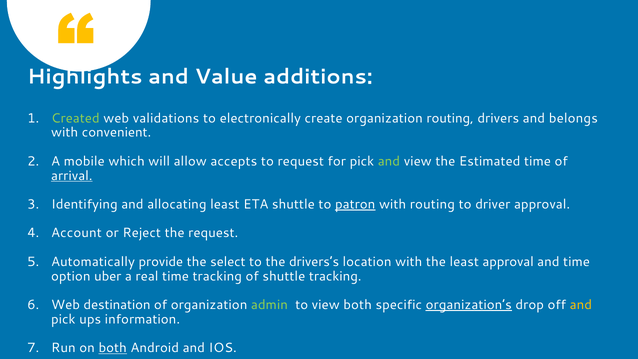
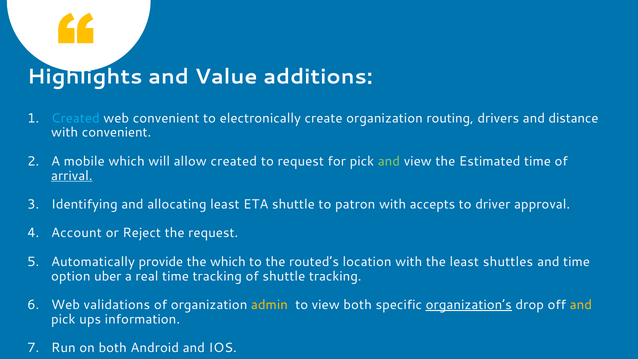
Created at (75, 118) colour: light green -> light blue
web validations: validations -> convenient
belongs: belongs -> distance
allow accepts: accepts -> created
patron underline: present -> none
with routing: routing -> accepts
the select: select -> which
drivers’s: drivers’s -> routed’s
least approval: approval -> shuttles
destination: destination -> validations
admin colour: light green -> yellow
both at (113, 348) underline: present -> none
